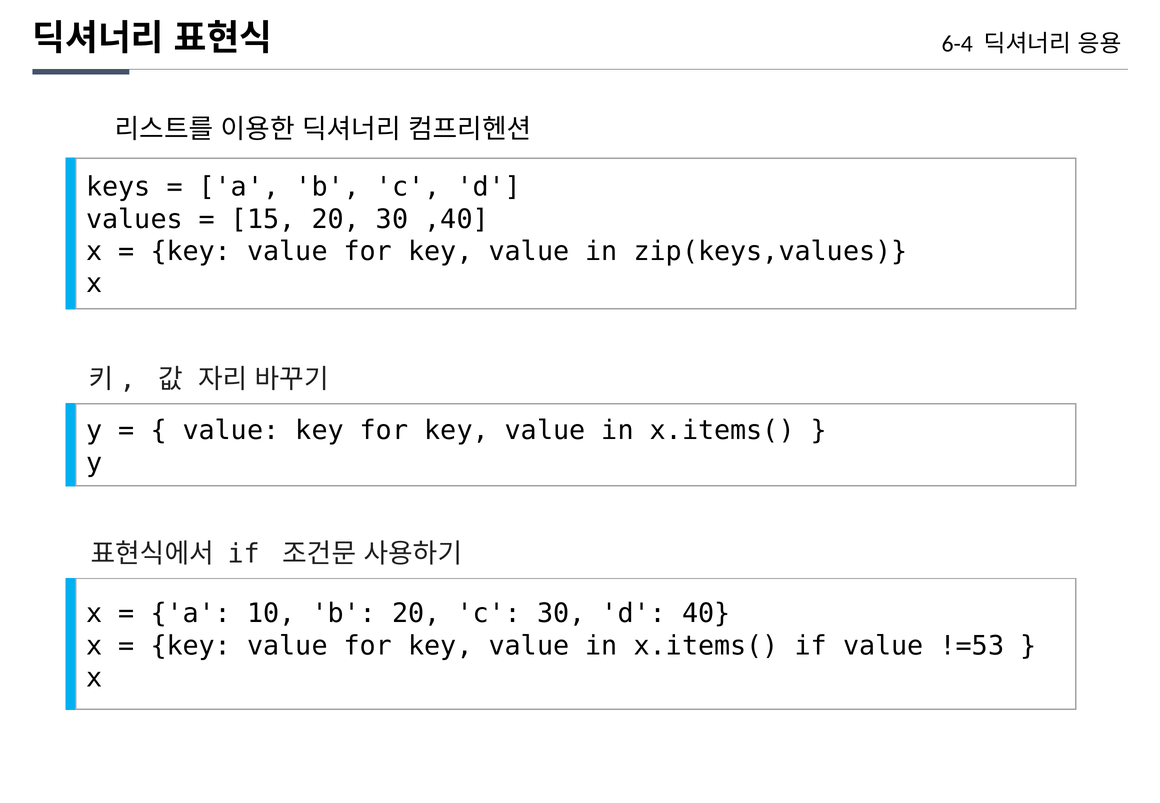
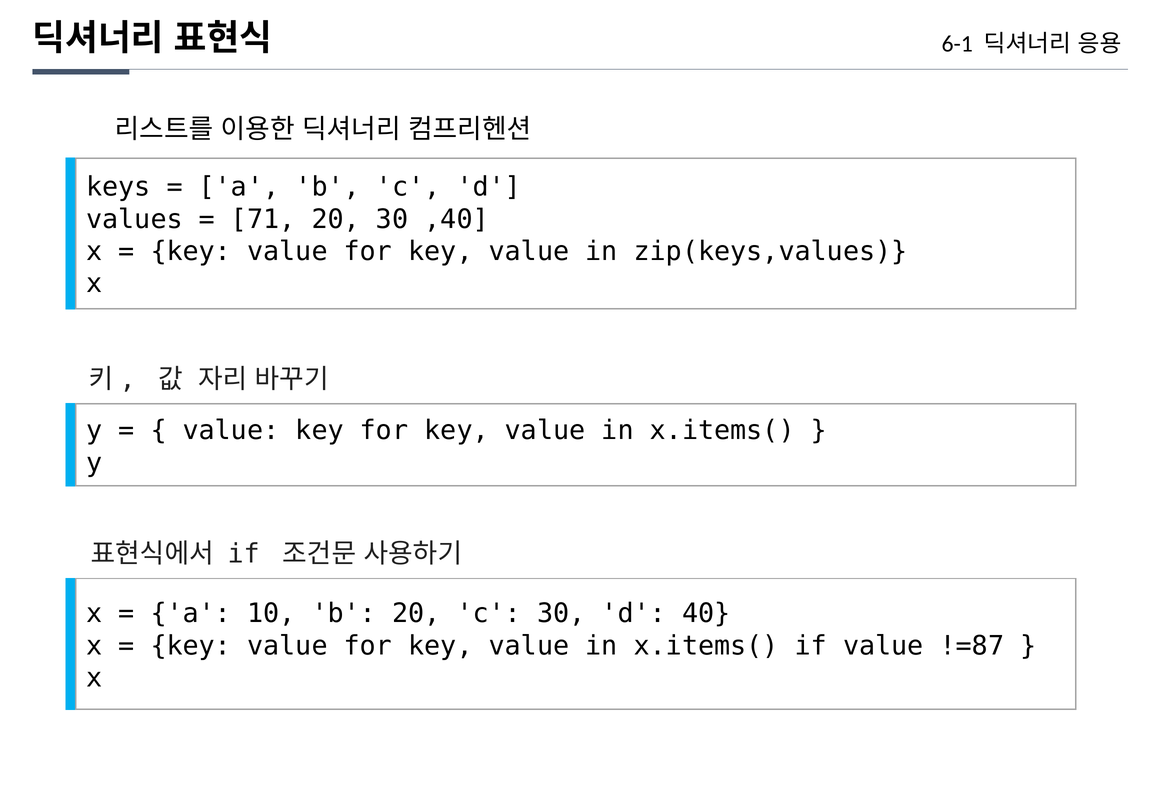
6-4: 6-4 -> 6-1
15: 15 -> 71
!=53: !=53 -> !=87
